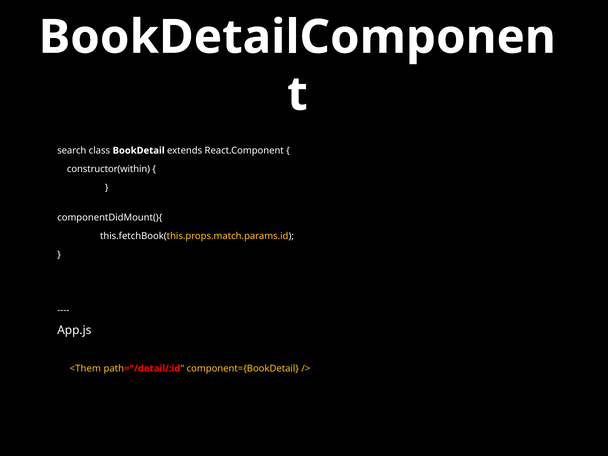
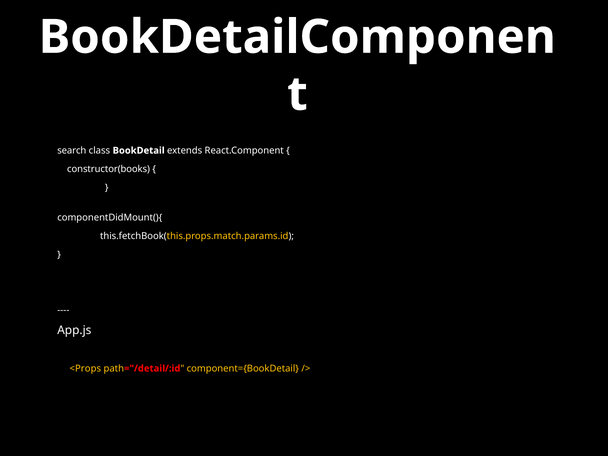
constructor(within: constructor(within -> constructor(books
<Them: <Them -> <Props
